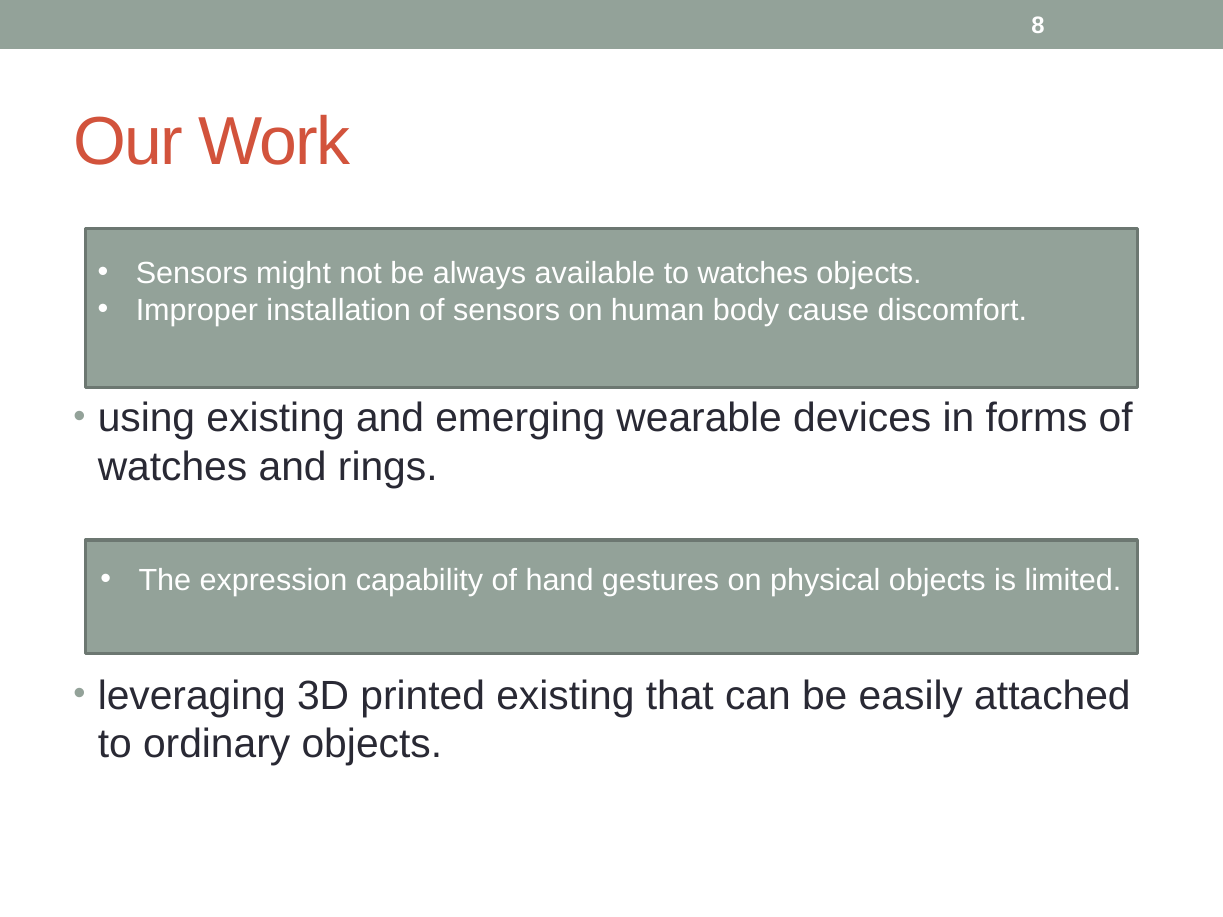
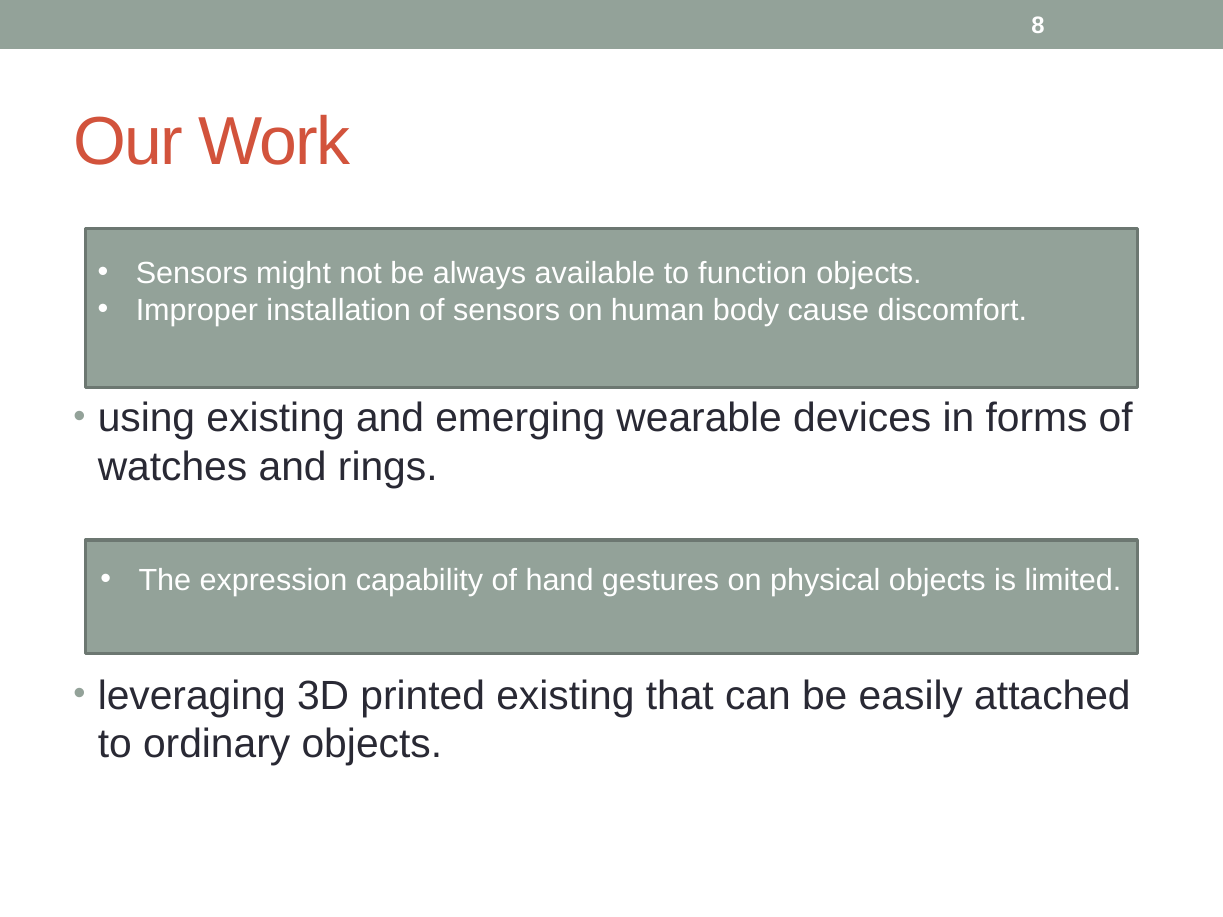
to watches: watches -> function
